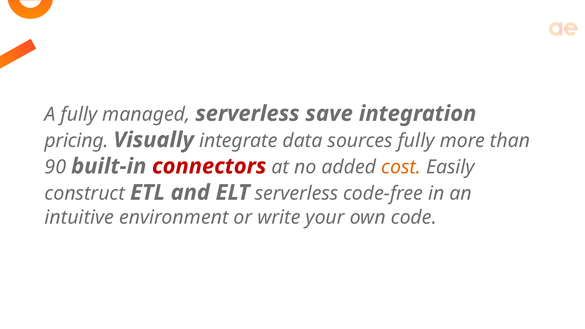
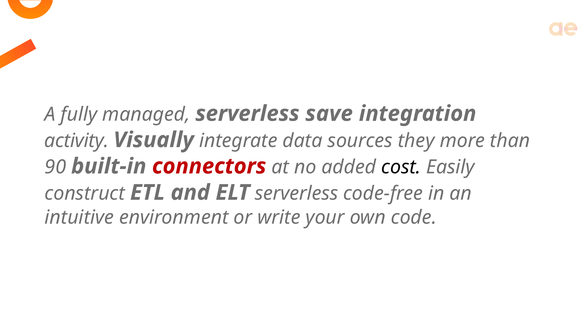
pricing: pricing -> activity
sources fully: fully -> they
cost colour: orange -> black
